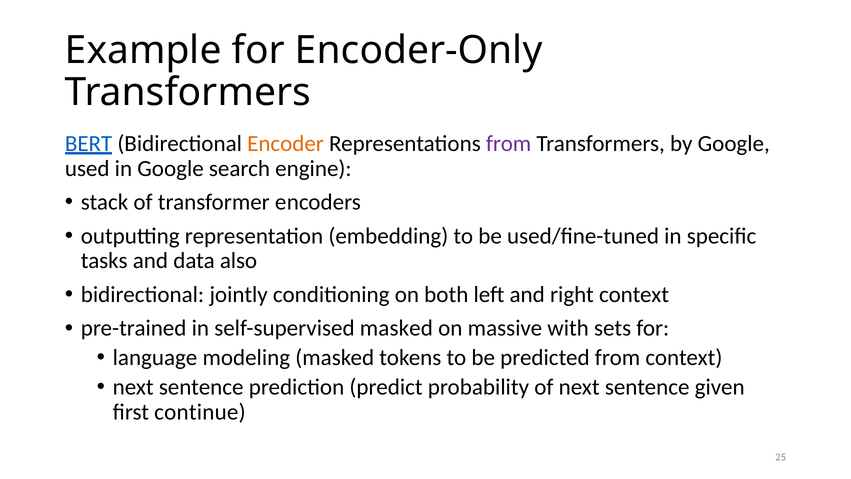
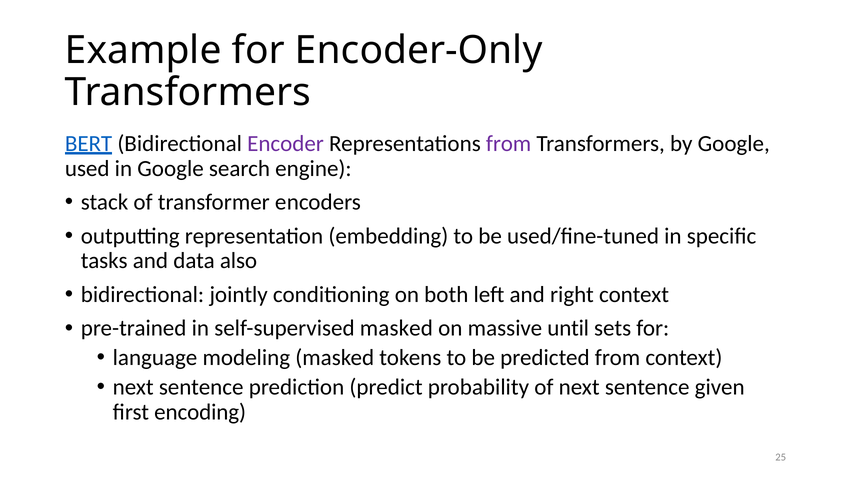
Encoder colour: orange -> purple
with: with -> until
continue: continue -> encoding
